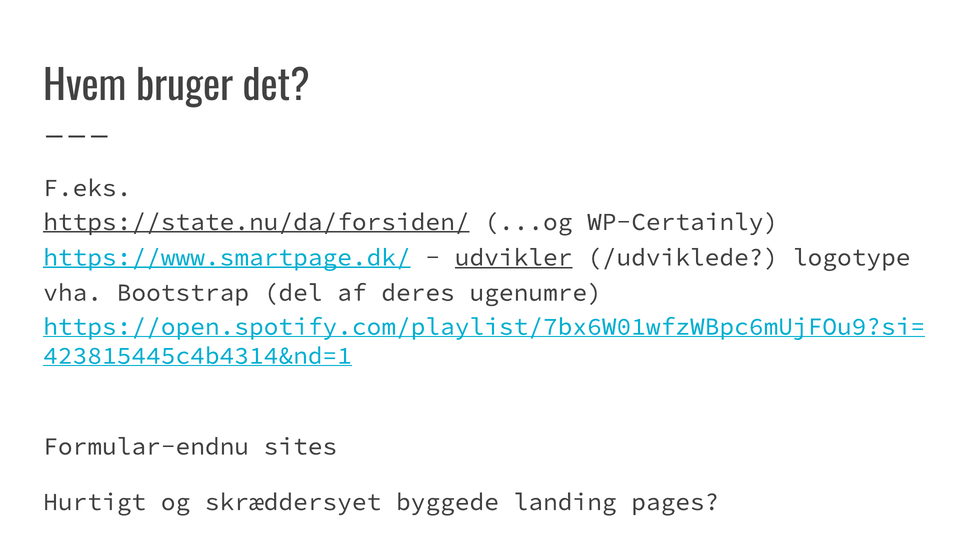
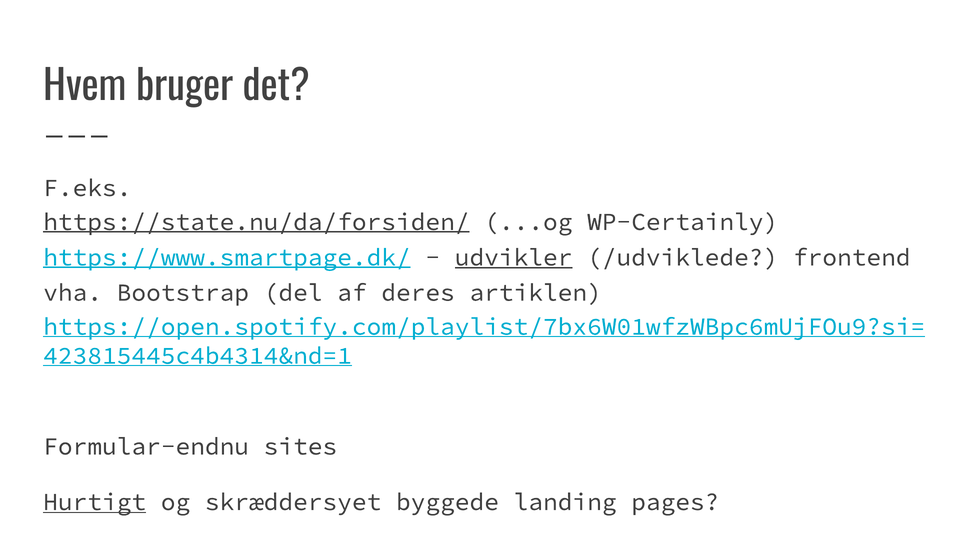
logotype: logotype -> frontend
ugenumre: ugenumre -> artiklen
Hurtigt underline: none -> present
